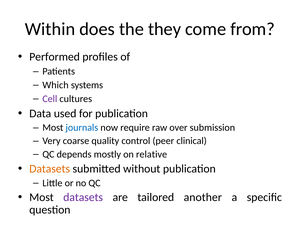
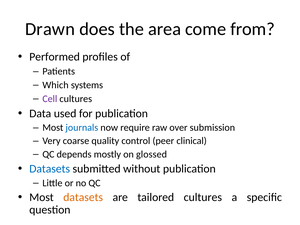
Within: Within -> Drawn
they: they -> area
relative: relative -> glossed
Datasets at (50, 169) colour: orange -> blue
datasets at (83, 197) colour: purple -> orange
tailored another: another -> cultures
